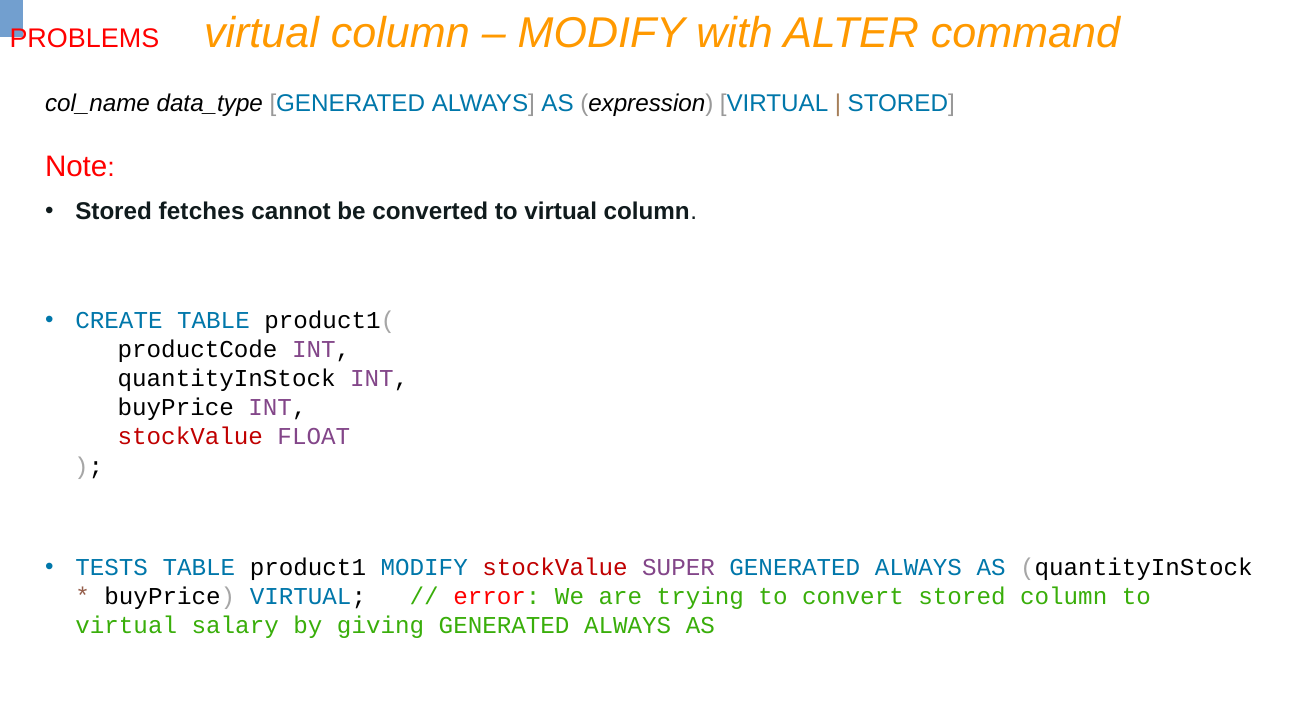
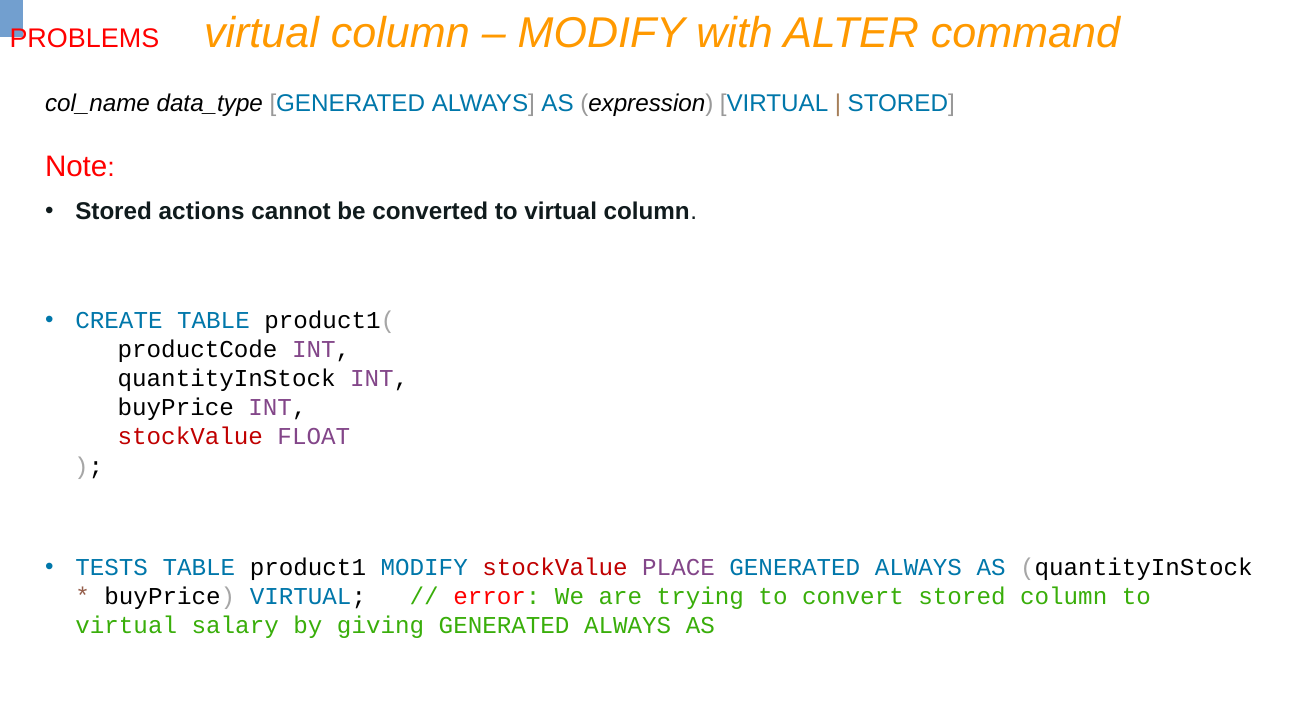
fetches: fetches -> actions
SUPER: SUPER -> PLACE
